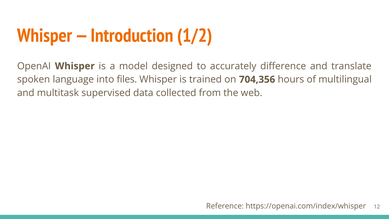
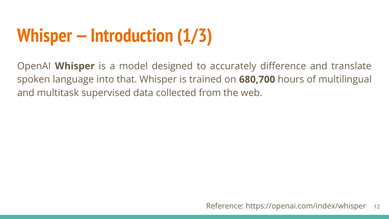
1/2: 1/2 -> 1/3
files: files -> that
704,356: 704,356 -> 680,700
